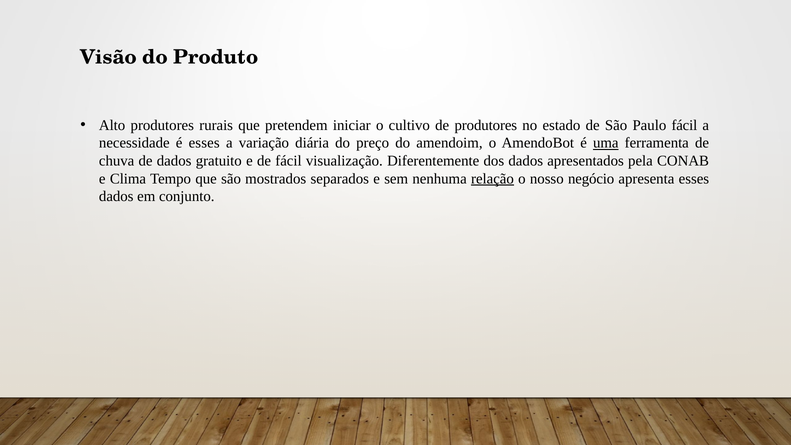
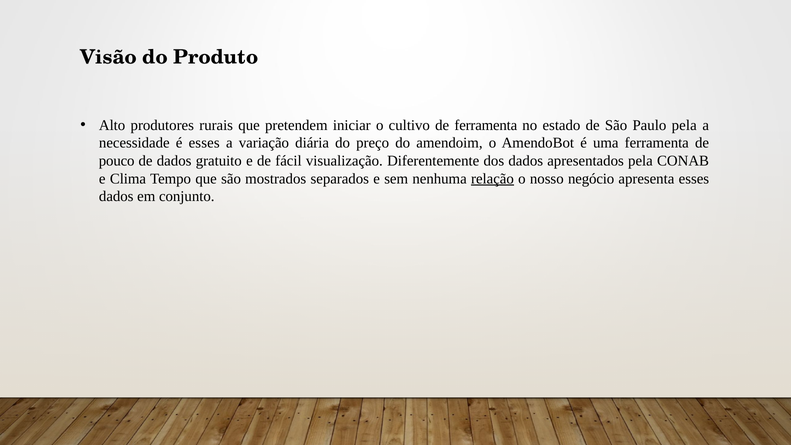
de produtores: produtores -> ferramenta
Paulo fácil: fácil -> pela
uma underline: present -> none
chuva: chuva -> pouco
